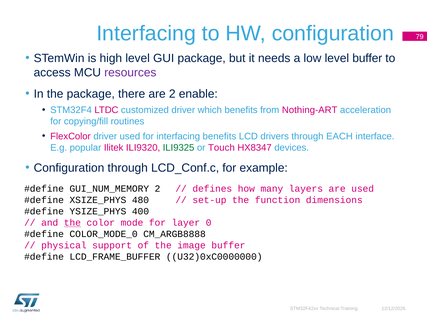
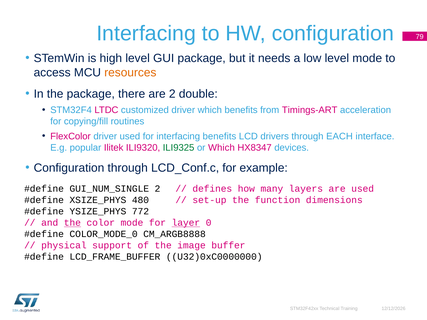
level buffer: buffer -> mode
resources colour: purple -> orange
enable: enable -> double
Nothing-ART: Nothing-ART -> Timings-ART
or Touch: Touch -> Which
GUI_NUM_MEMORY: GUI_NUM_MEMORY -> GUI_NUM_SINGLE
400: 400 -> 772
layer underline: none -> present
